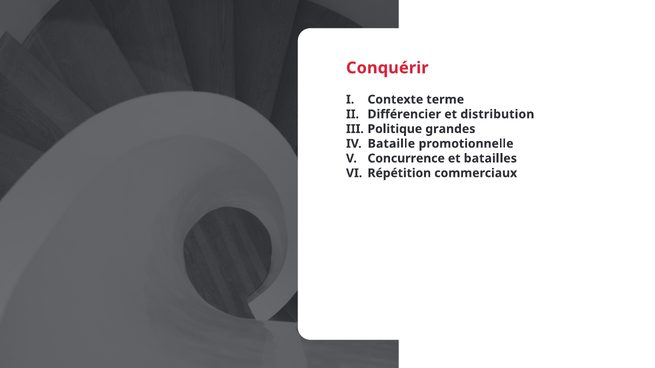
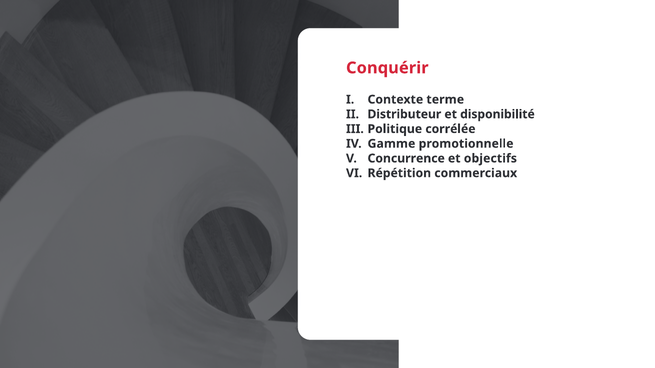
Différencier: Différencier -> Distributeur
distribution: distribution -> disponibilité
grandes: grandes -> corrélée
Bataille: Bataille -> Gamme
batailles: batailles -> objectifs
